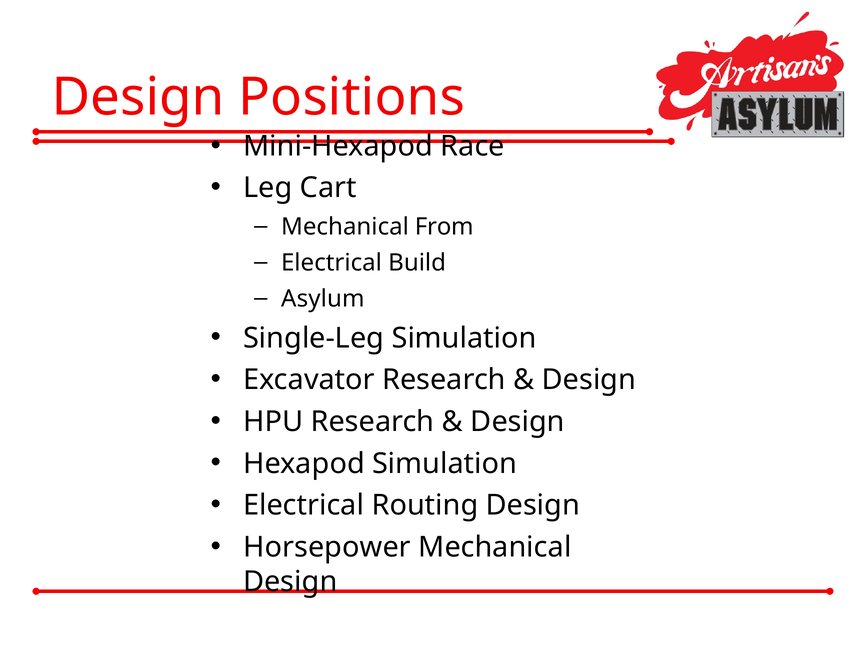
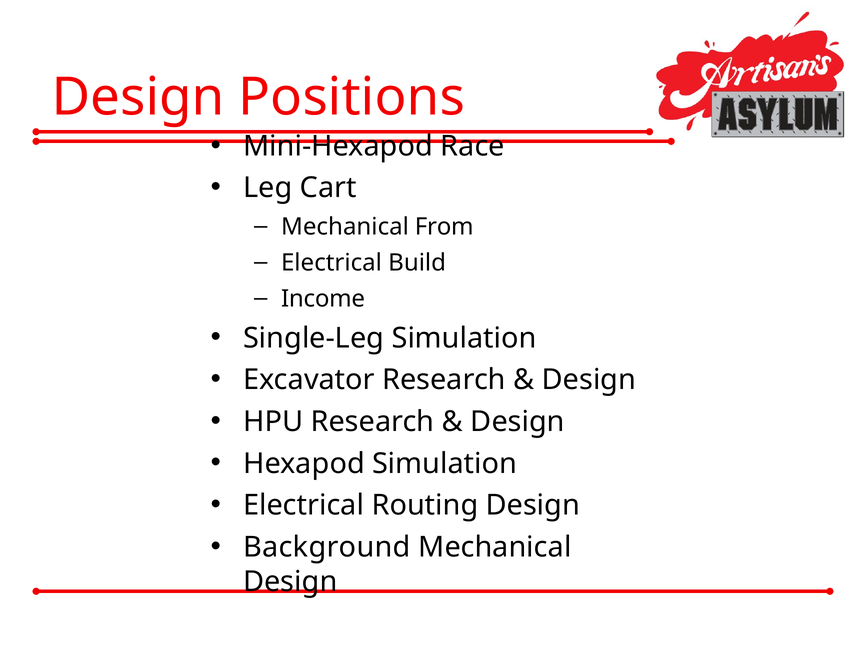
Asylum: Asylum -> Income
Horsepower: Horsepower -> Background
